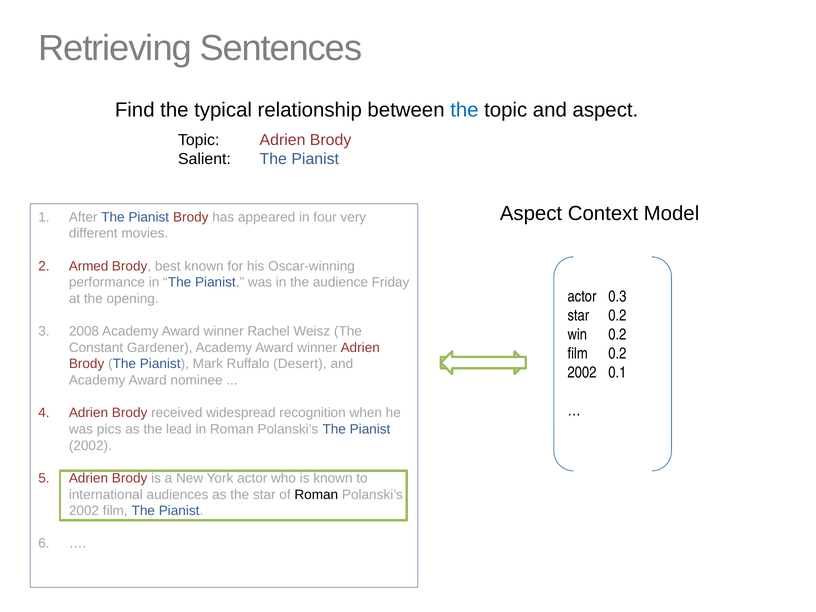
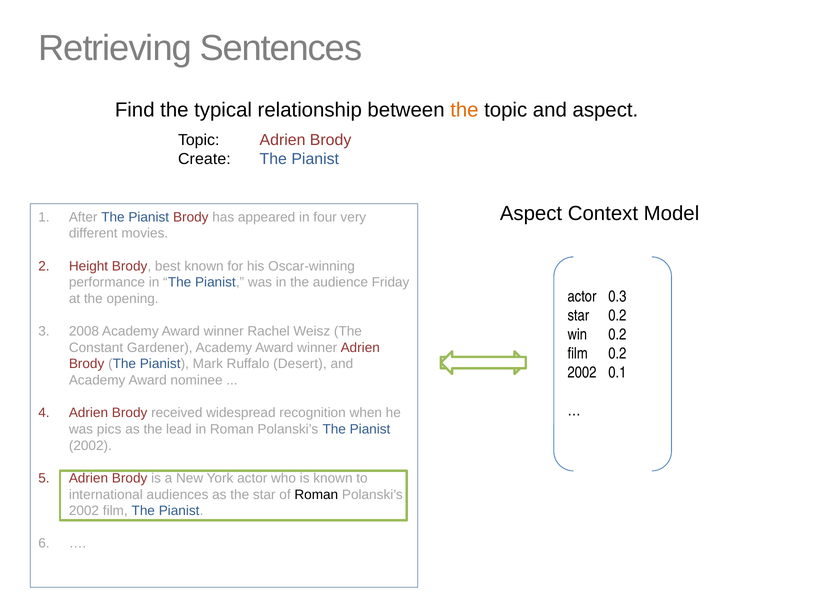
the at (464, 110) colour: blue -> orange
Salient: Salient -> Create
Armed: Armed -> Height
